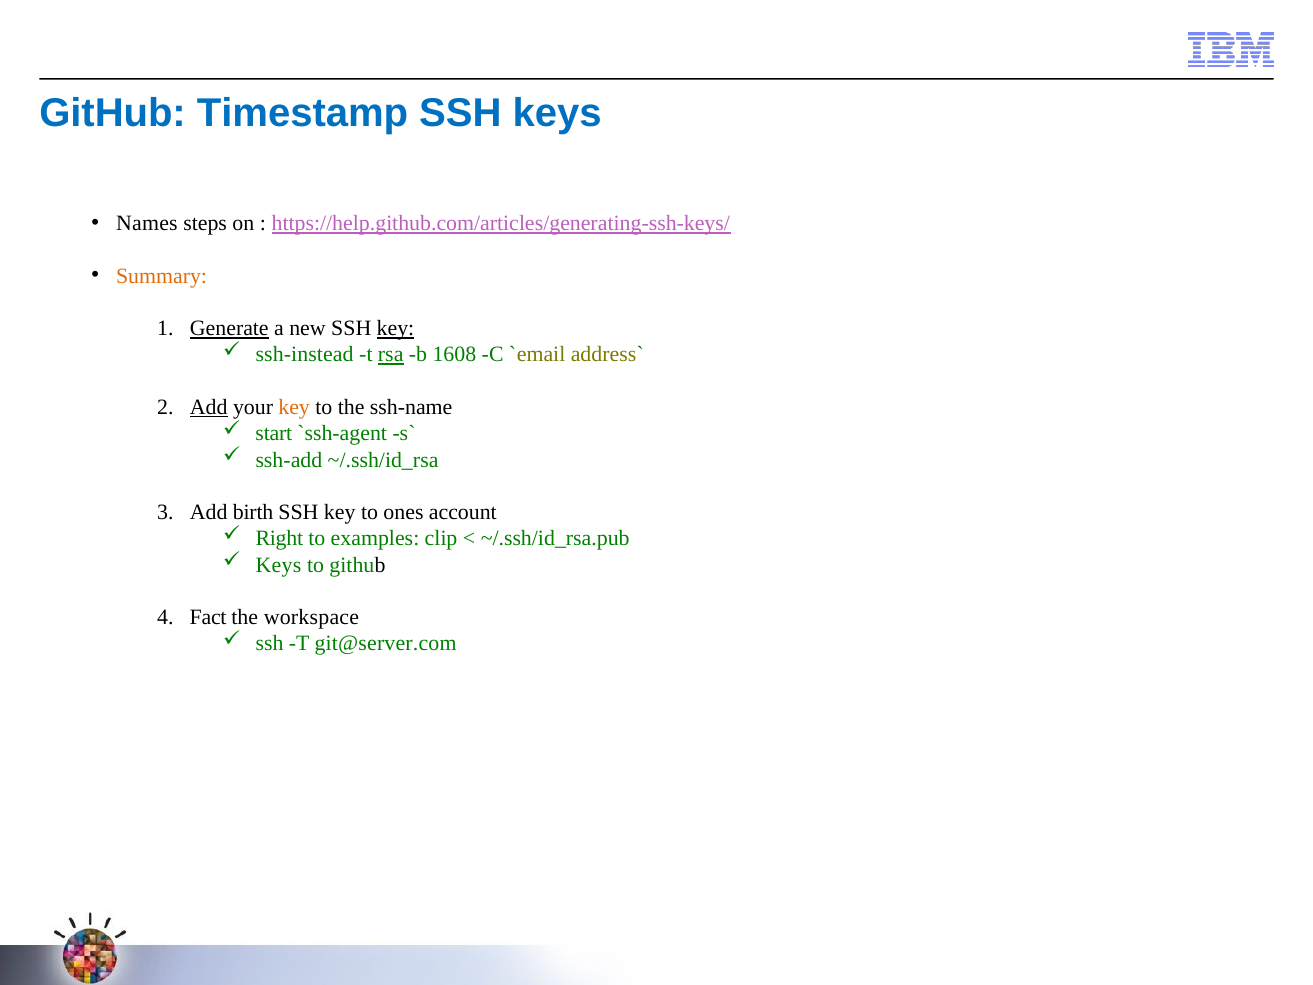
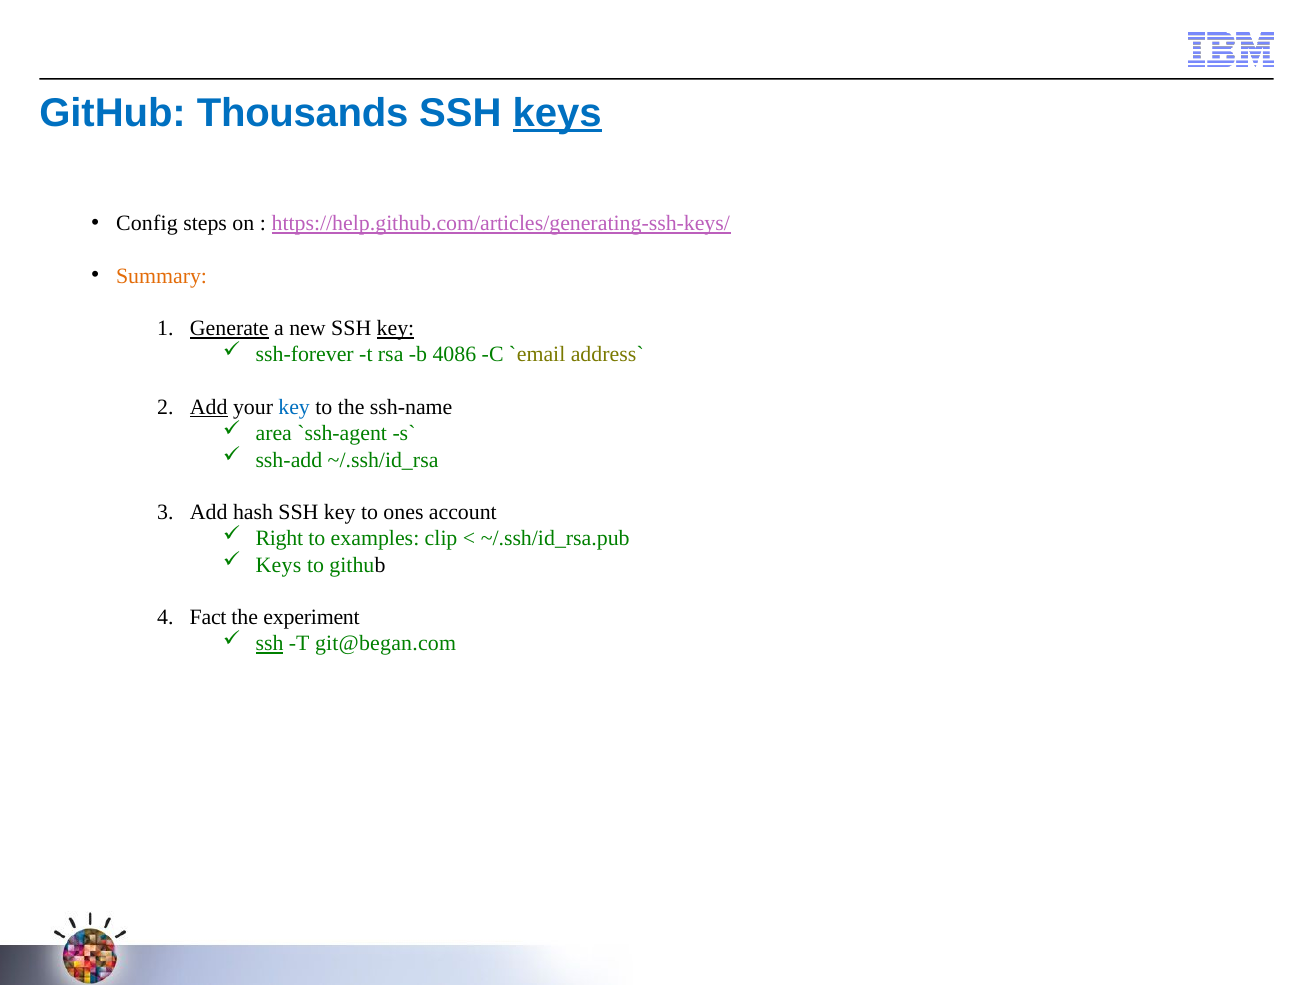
Timestamp: Timestamp -> Thousands
keys at (557, 113) underline: none -> present
Names: Names -> Config
ssh-instead: ssh-instead -> ssh-forever
rsa underline: present -> none
1608: 1608 -> 4086
key at (294, 407) colour: orange -> blue
start: start -> area
birth: birth -> hash
workspace: workspace -> experiment
ssh at (270, 643) underline: none -> present
git@server.com: git@server.com -> git@began.com
